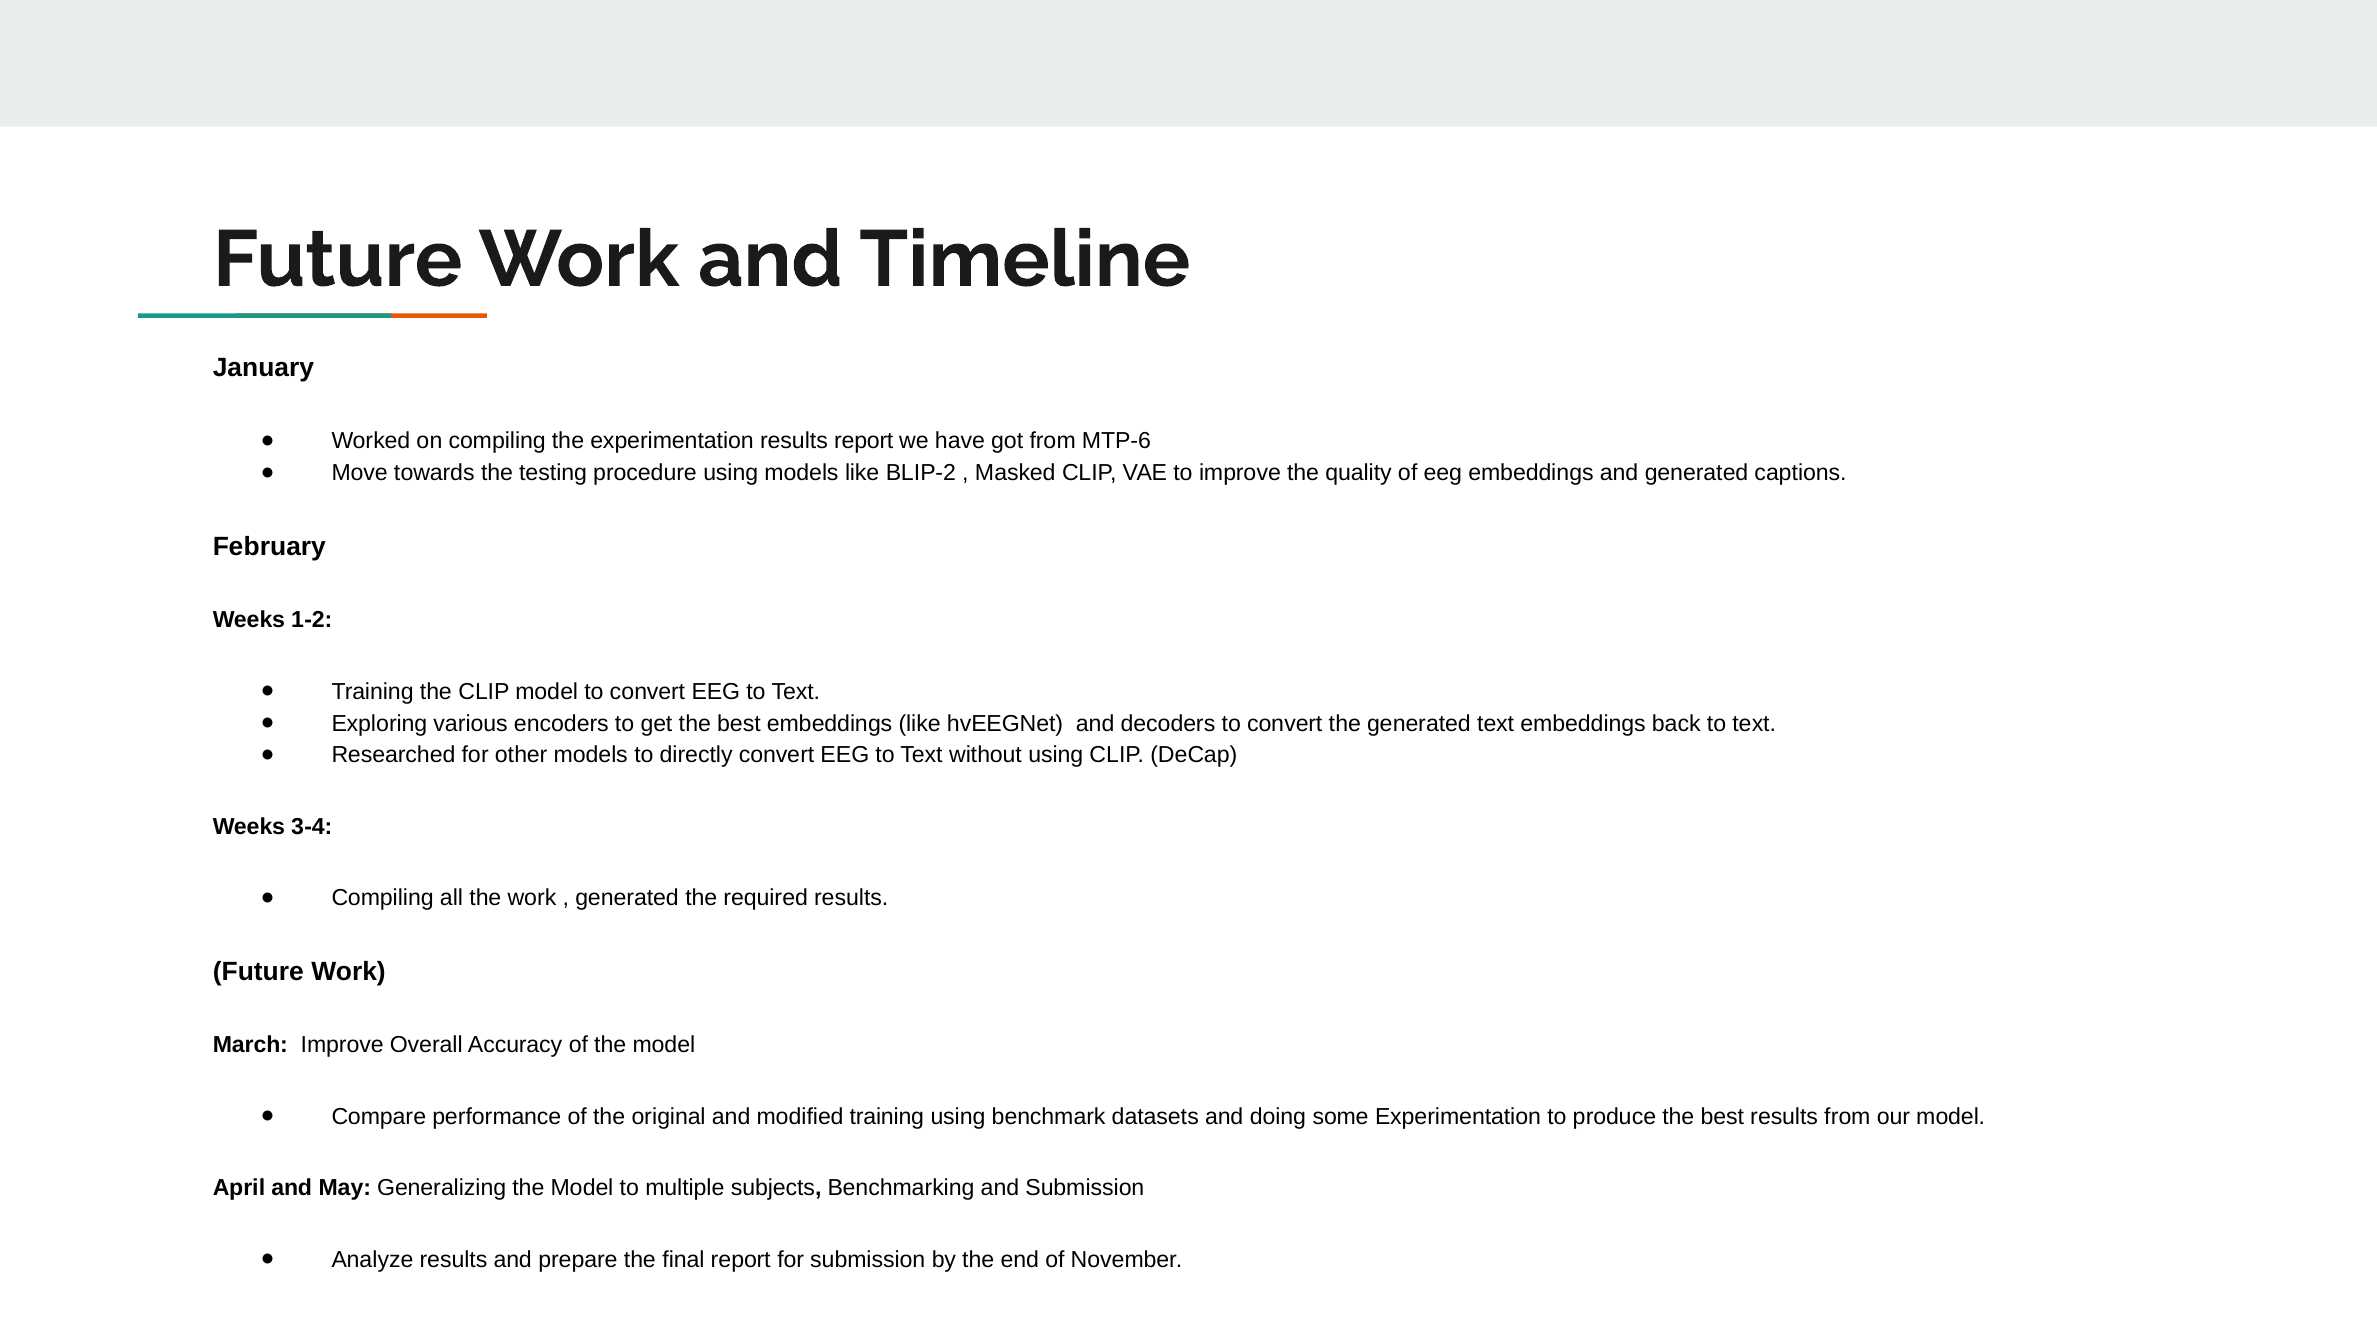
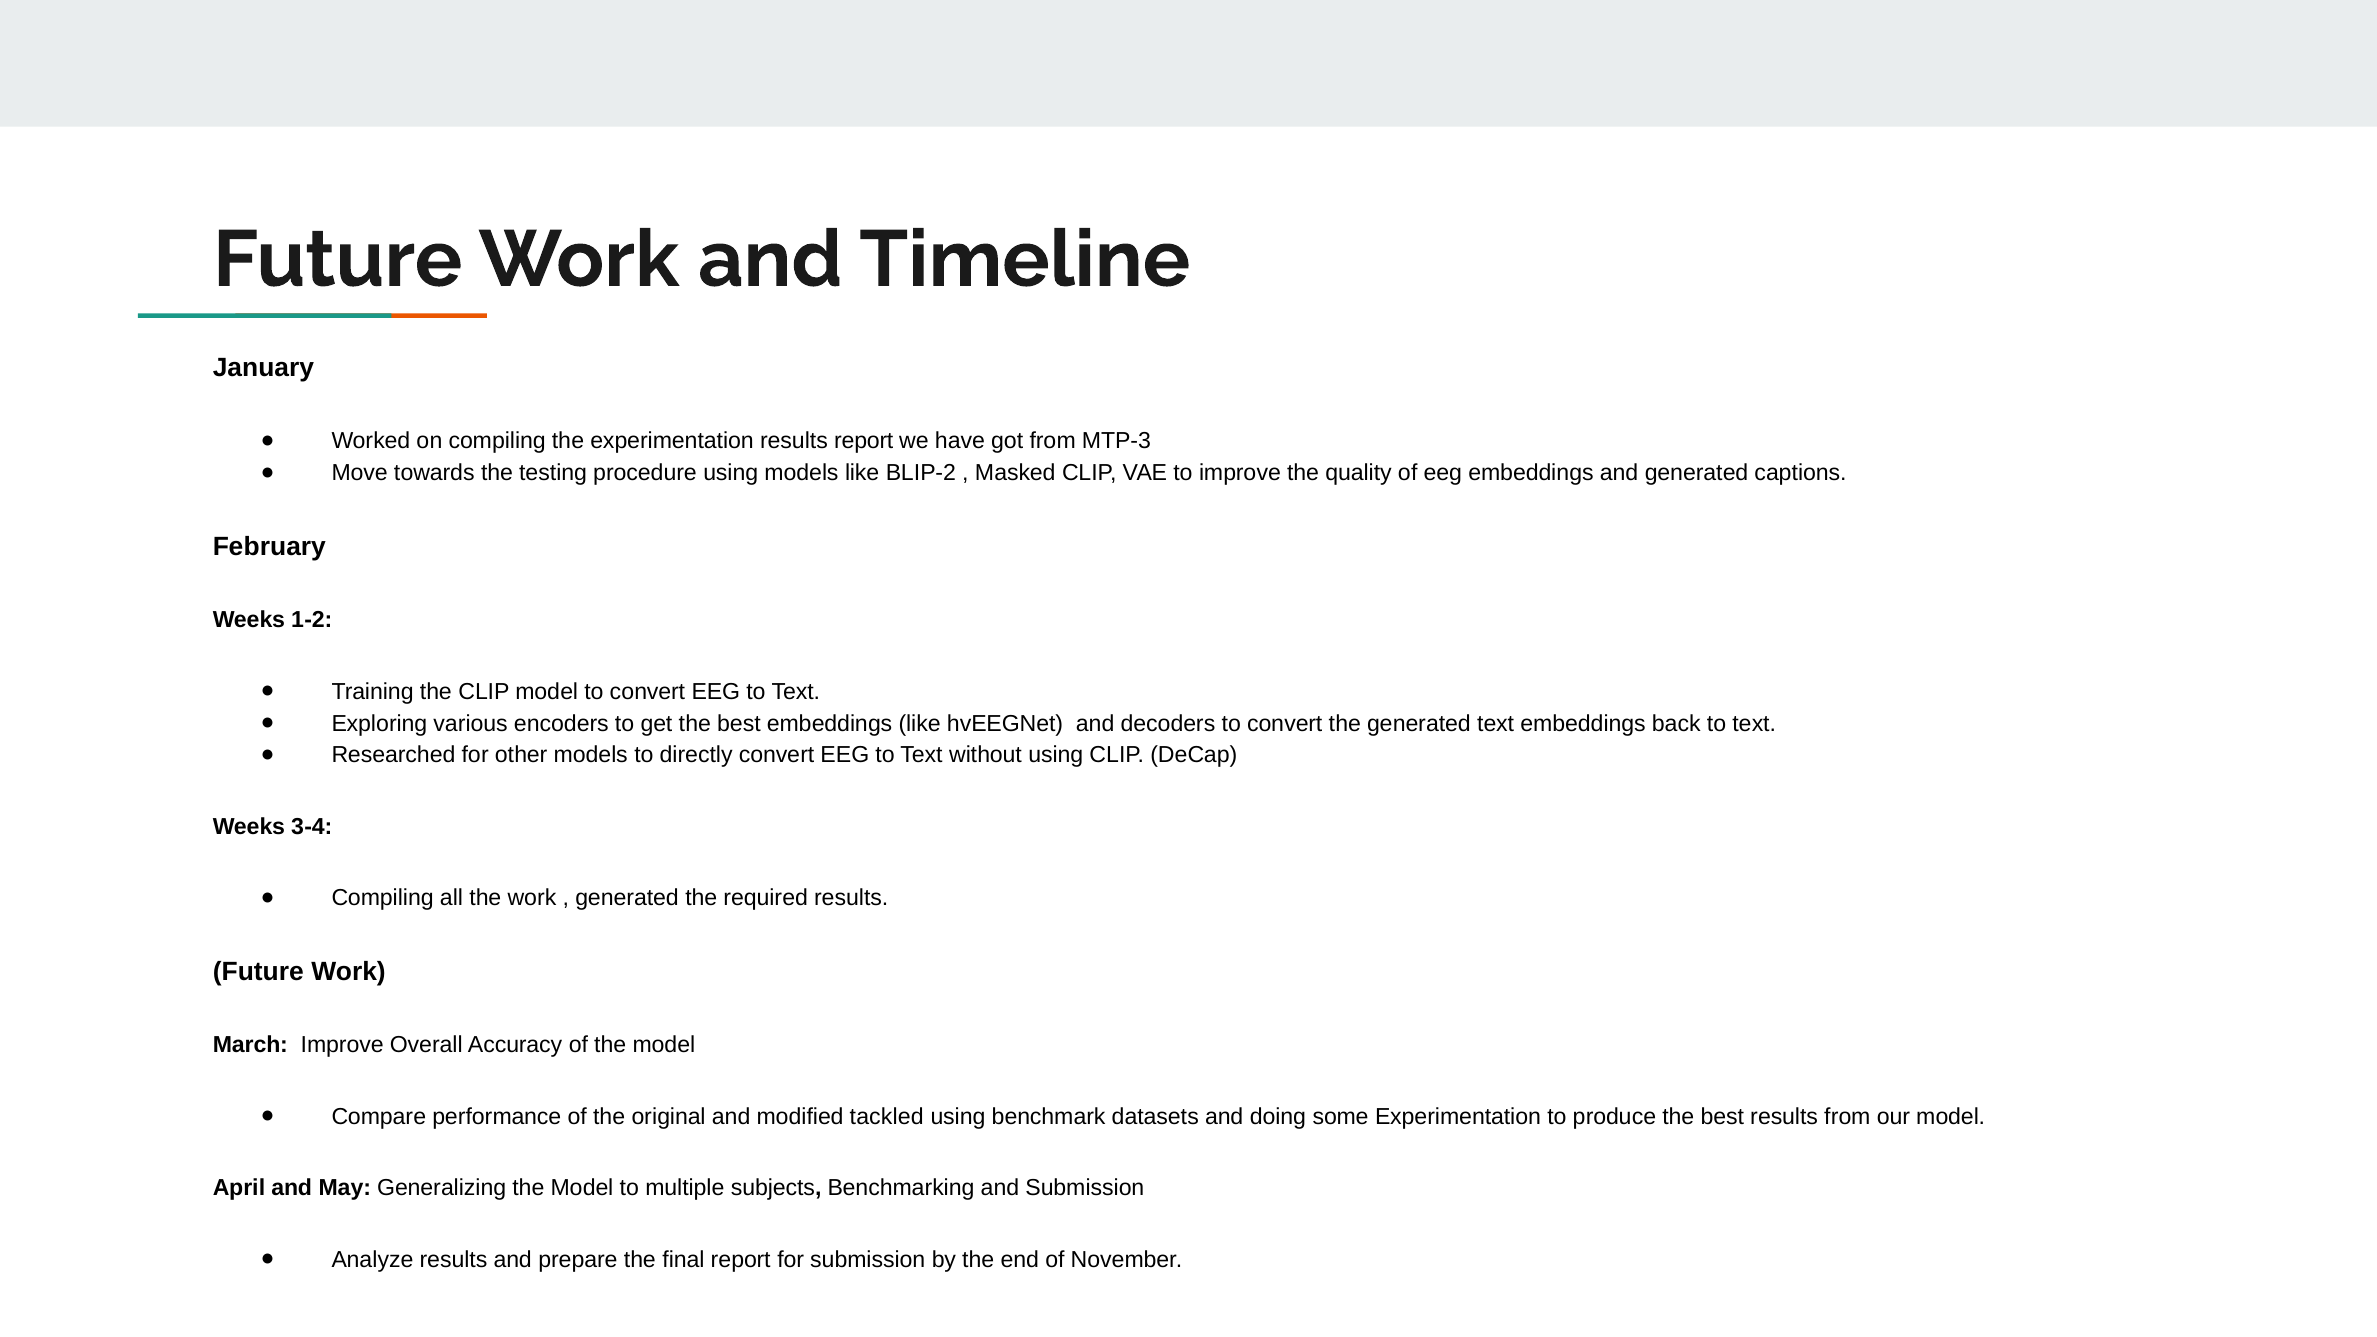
MTP-6: MTP-6 -> MTP-3
modified training: training -> tackled
